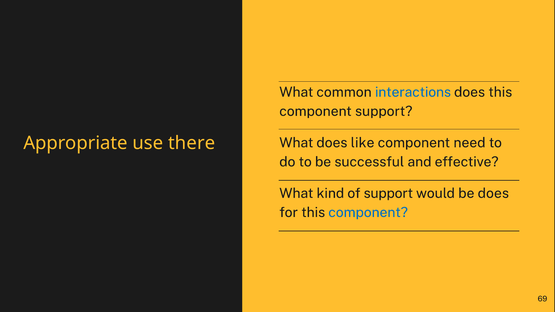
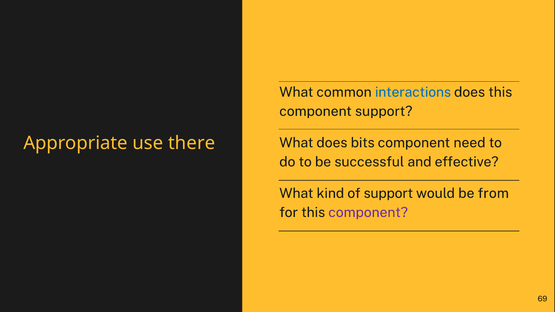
like: like -> bits
be does: does -> from
component at (368, 213) colour: blue -> purple
